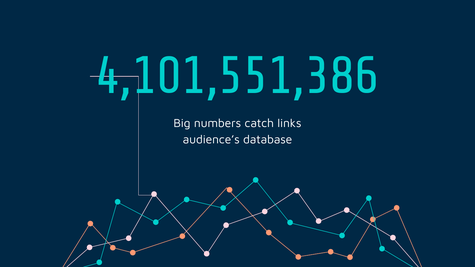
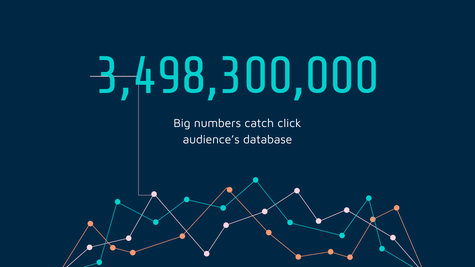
4,101,551,386: 4,101,551,386 -> 3,498,300,000
links: links -> click
